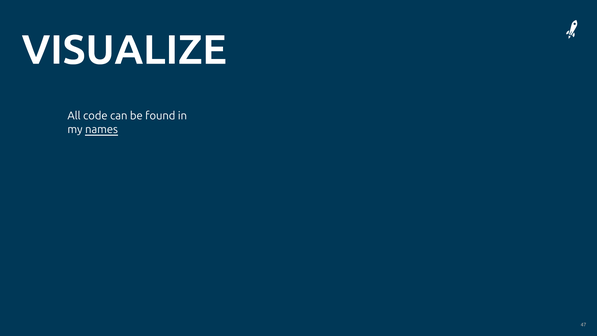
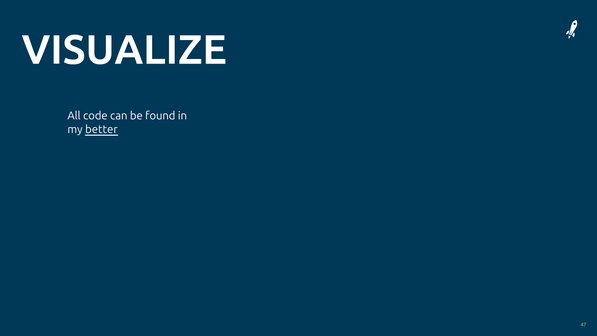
names: names -> better
